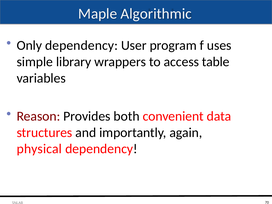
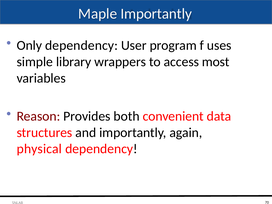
Maple Algorithmic: Algorithmic -> Importantly
table: table -> most
